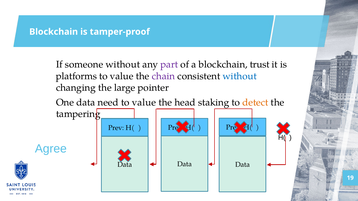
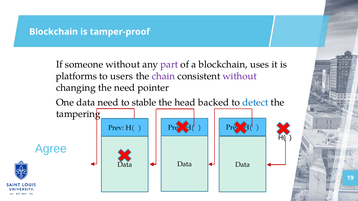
trust: trust -> uses
value at (122, 76): value -> users
without at (240, 76) colour: blue -> purple
the large: large -> need
need to value: value -> stable
staking: staking -> backed
detect colour: orange -> blue
